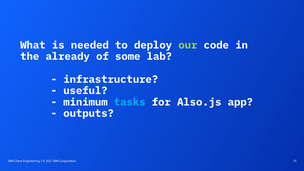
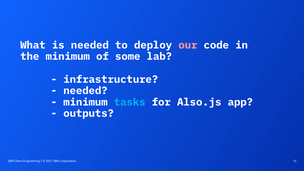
our colour: light green -> pink
the already: already -> minimum
useful at (85, 91): useful -> needed
